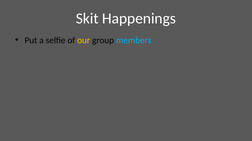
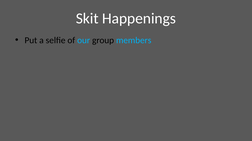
our colour: yellow -> light blue
